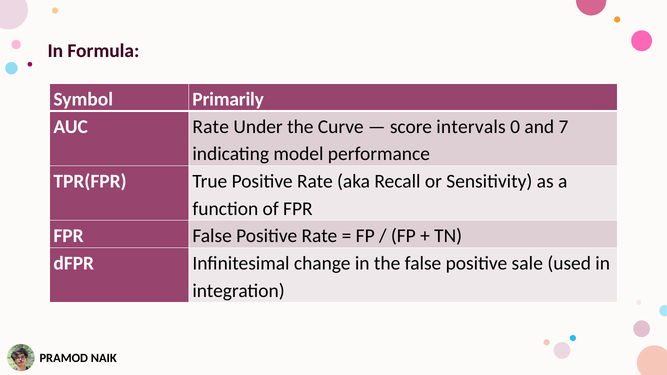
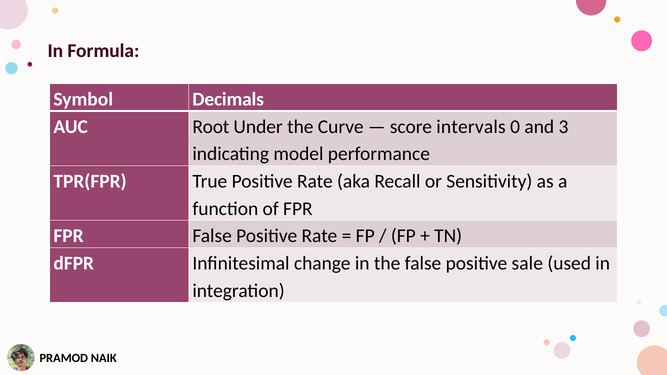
Primarily: Primarily -> Decimals
AUC Rate: Rate -> Root
7: 7 -> 3
